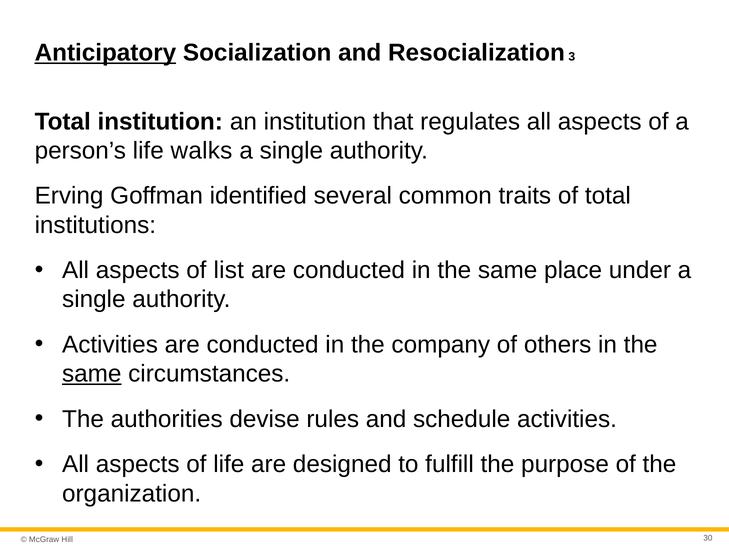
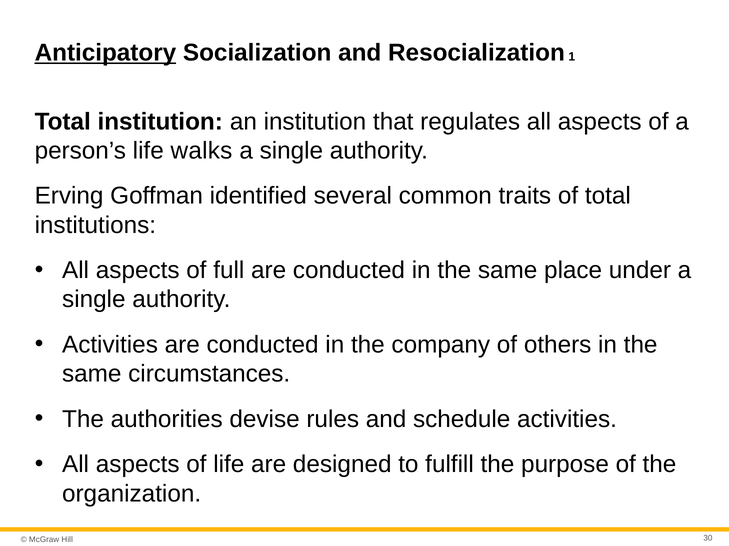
3: 3 -> 1
list: list -> full
same at (92, 374) underline: present -> none
